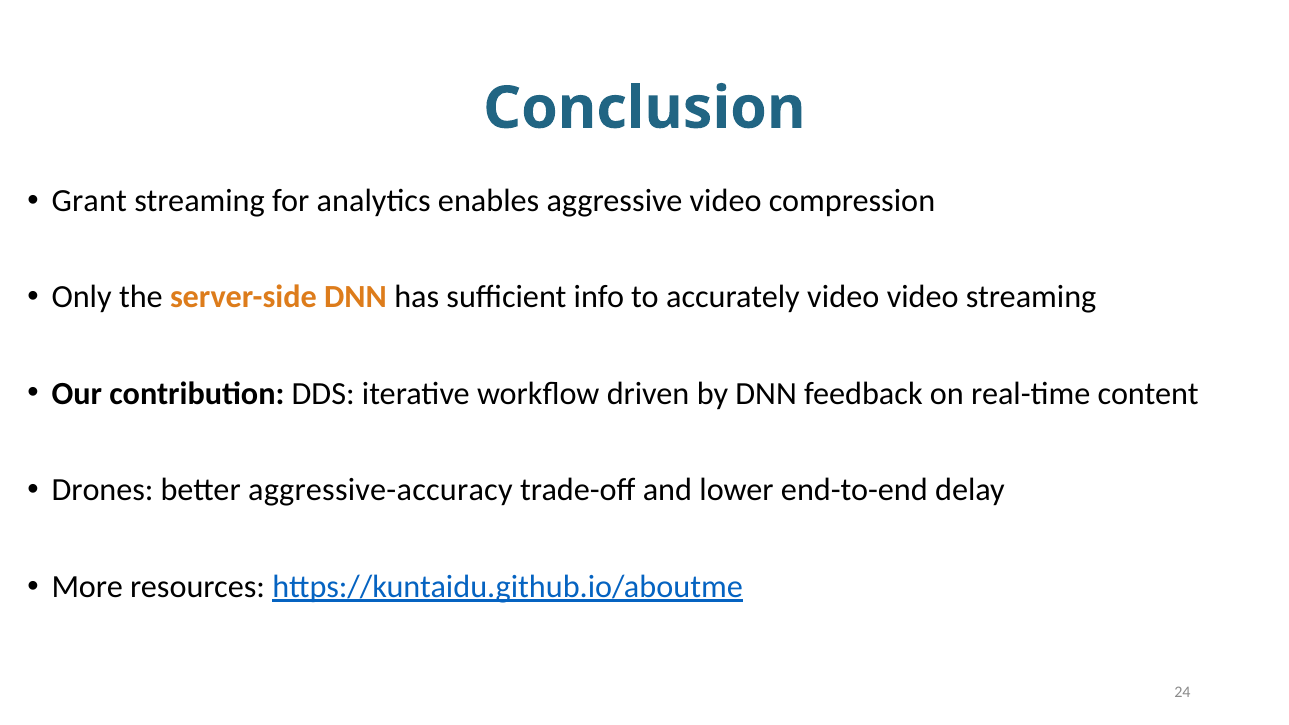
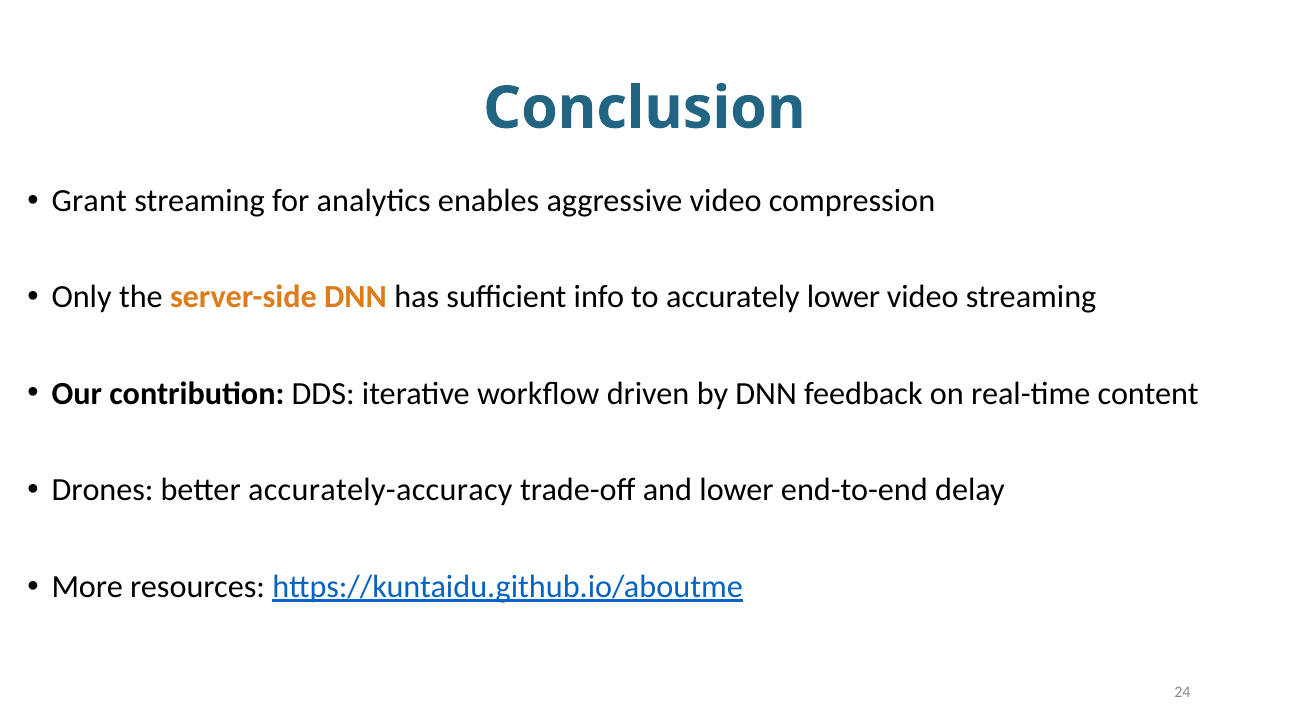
accurately video: video -> lower
aggressive-accuracy: aggressive-accuracy -> accurately-accuracy
